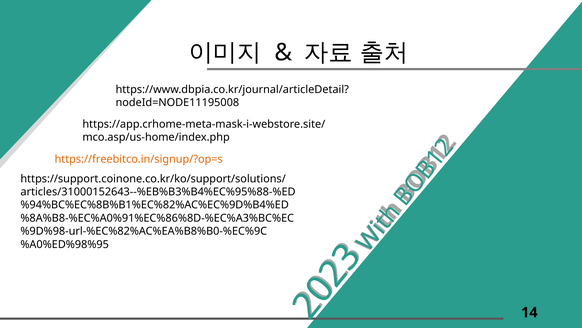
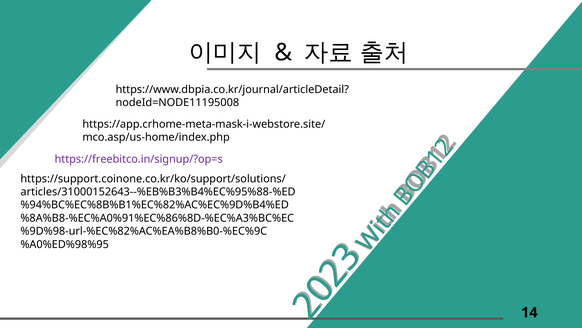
https://freebitco.in/signup/?op=s colour: orange -> purple
